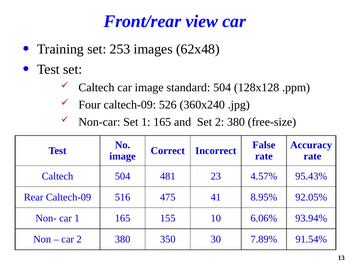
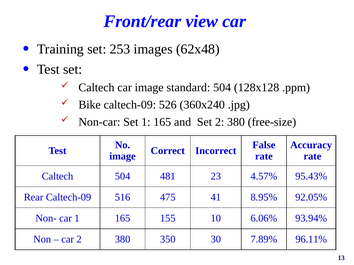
Four: Four -> Bike
91.54%: 91.54% -> 96.11%
